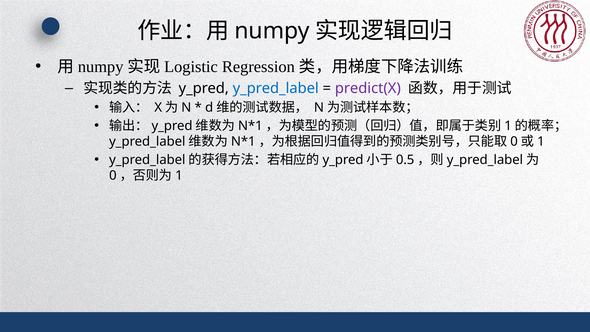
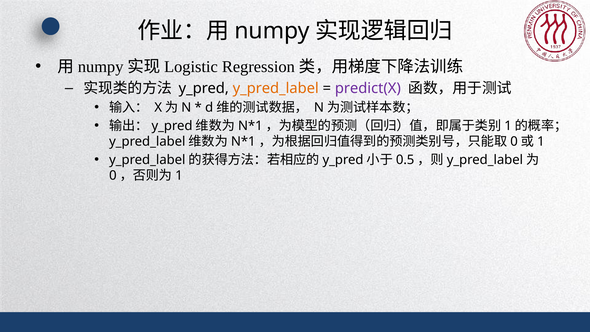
y_pred_label colour: blue -> orange
